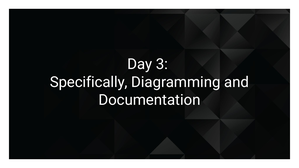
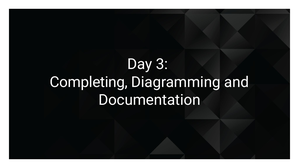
Specifically: Specifically -> Completing
